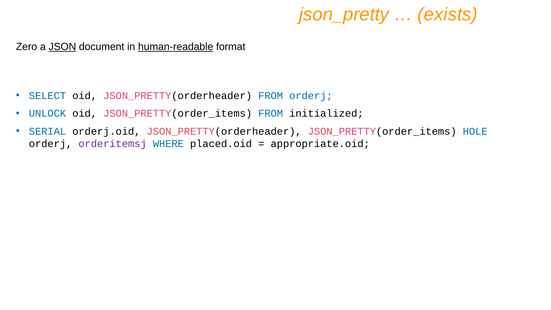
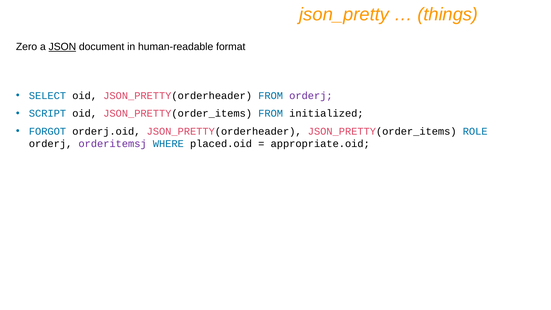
exists: exists -> things
human-readable underline: present -> none
orderj at (311, 96) colour: blue -> purple
UNLOCK: UNLOCK -> SCRIPT
SERIAL: SERIAL -> FORGOT
HOLE: HOLE -> ROLE
